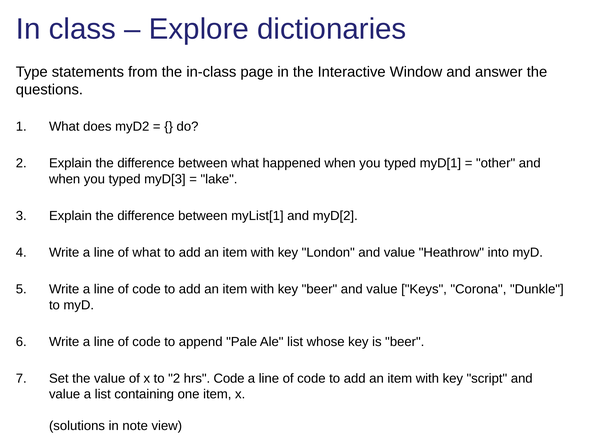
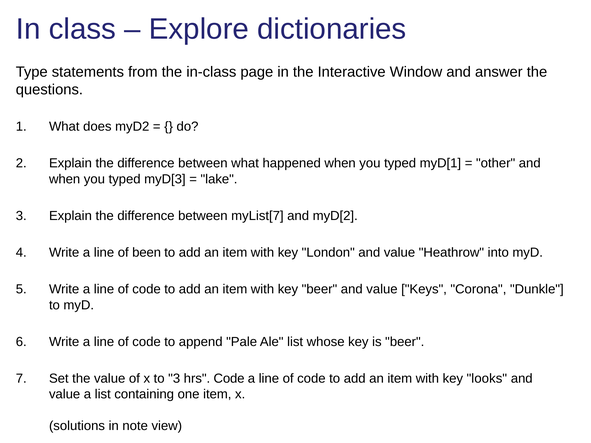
myList[1: myList[1 -> myList[7
of what: what -> been
to 2: 2 -> 3
script: script -> looks
